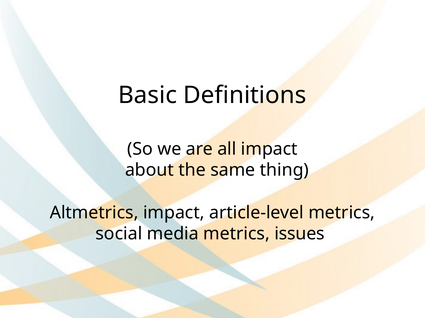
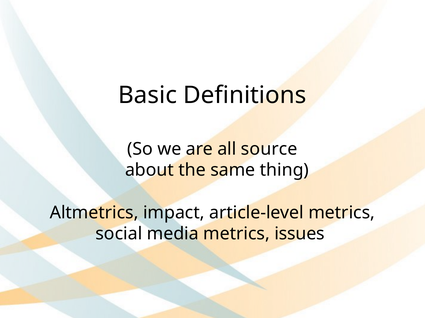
all impact: impact -> source
